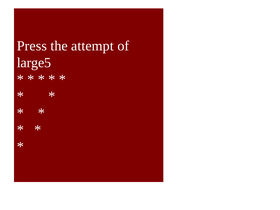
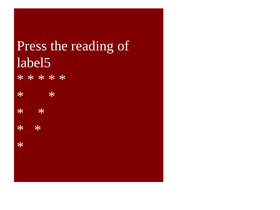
attempt: attempt -> reading
large5: large5 -> label5
